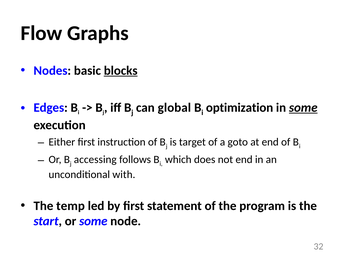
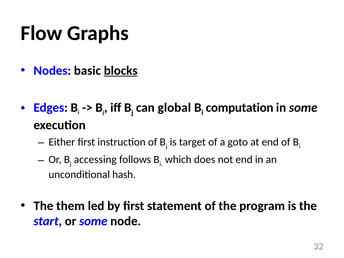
optimization: optimization -> computation
some at (303, 108) underline: present -> none
with: with -> hash
temp: temp -> them
